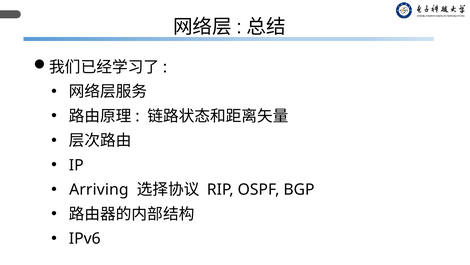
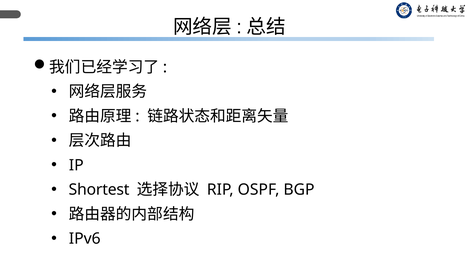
Arriving: Arriving -> Shortest
